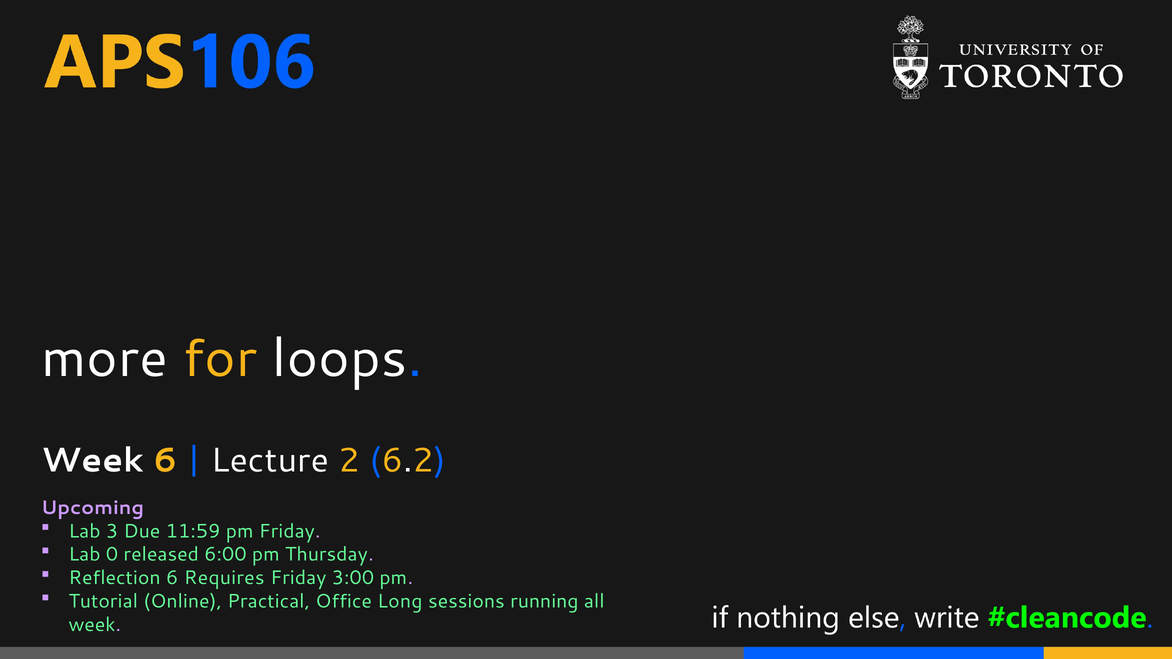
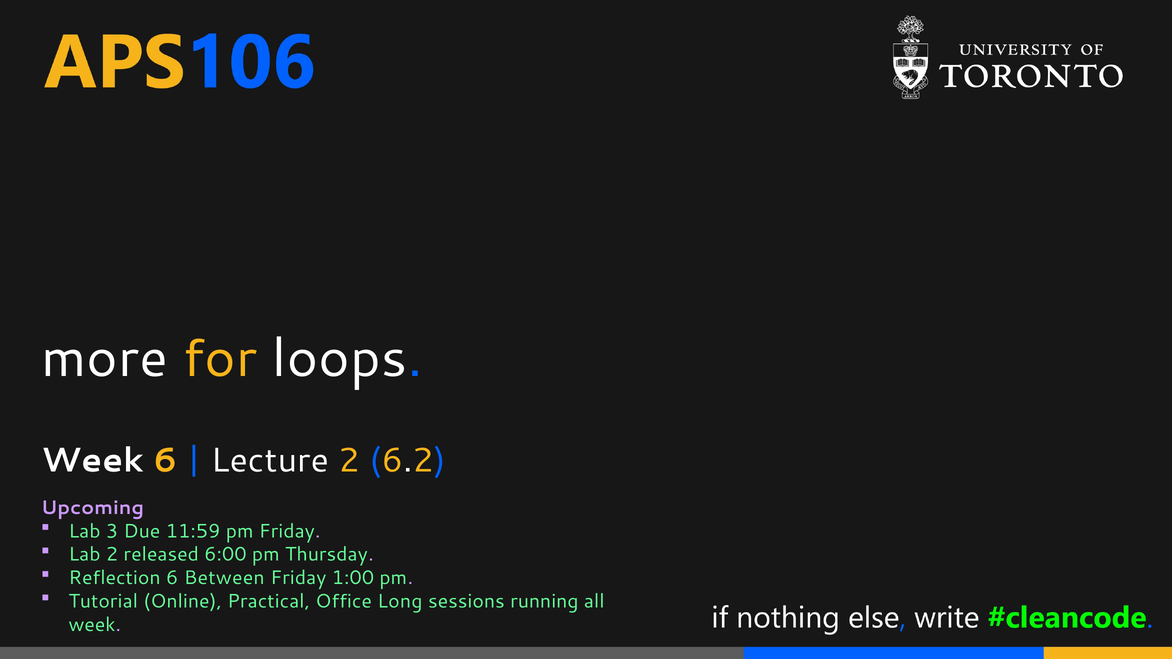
Lab 0: 0 -> 2
Requires: Requires -> Between
3:00: 3:00 -> 1:00
